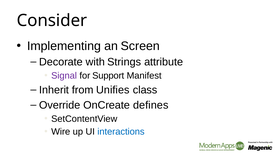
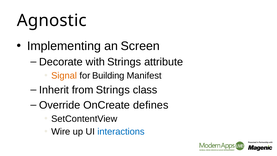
Consider: Consider -> Agnostic
Signal colour: purple -> orange
Support: Support -> Building
from Unifies: Unifies -> Strings
